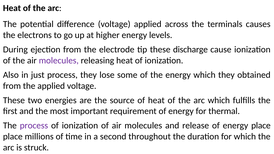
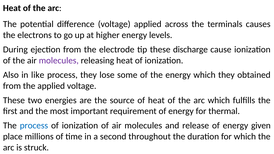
just: just -> like
process at (34, 126) colour: purple -> blue
energy place: place -> given
